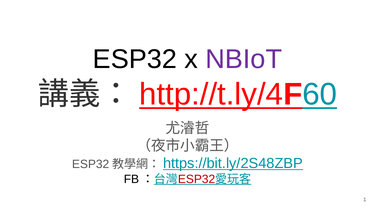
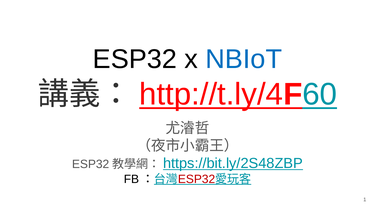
NBIoT colour: purple -> blue
